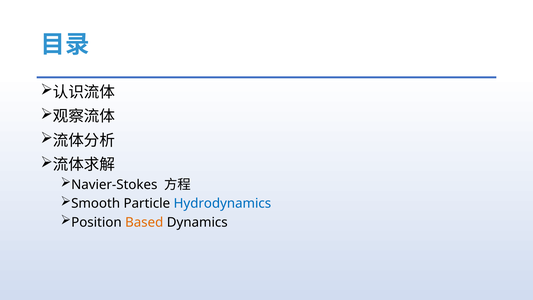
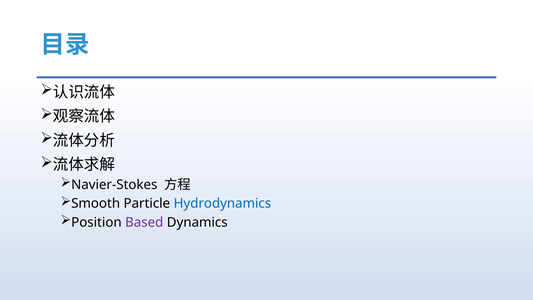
Based colour: orange -> purple
